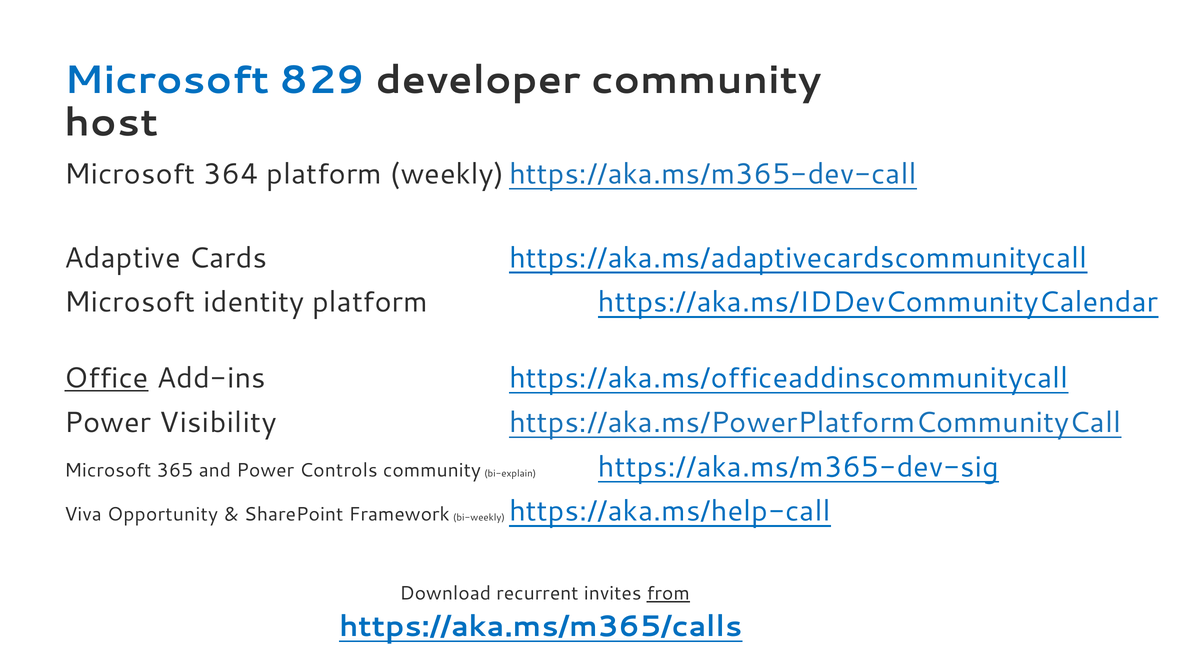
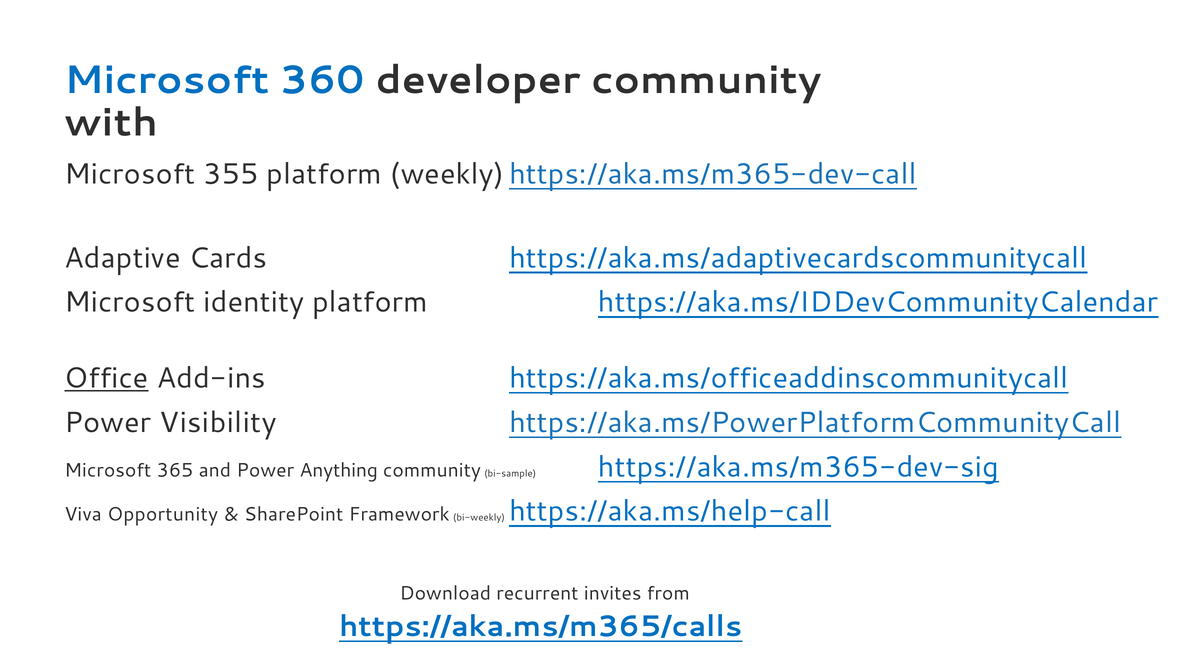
829: 829 -> 360
host: host -> with
364: 364 -> 355
Controls: Controls -> Anything
bi-explain: bi-explain -> bi-sample
from underline: present -> none
